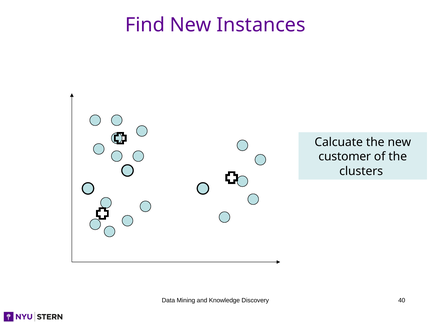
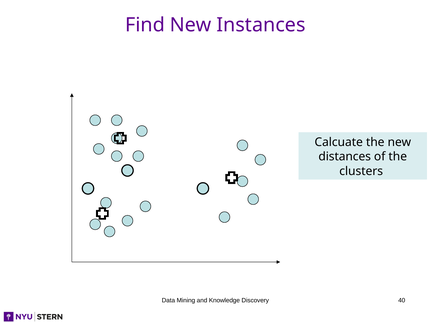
customer: customer -> distances
